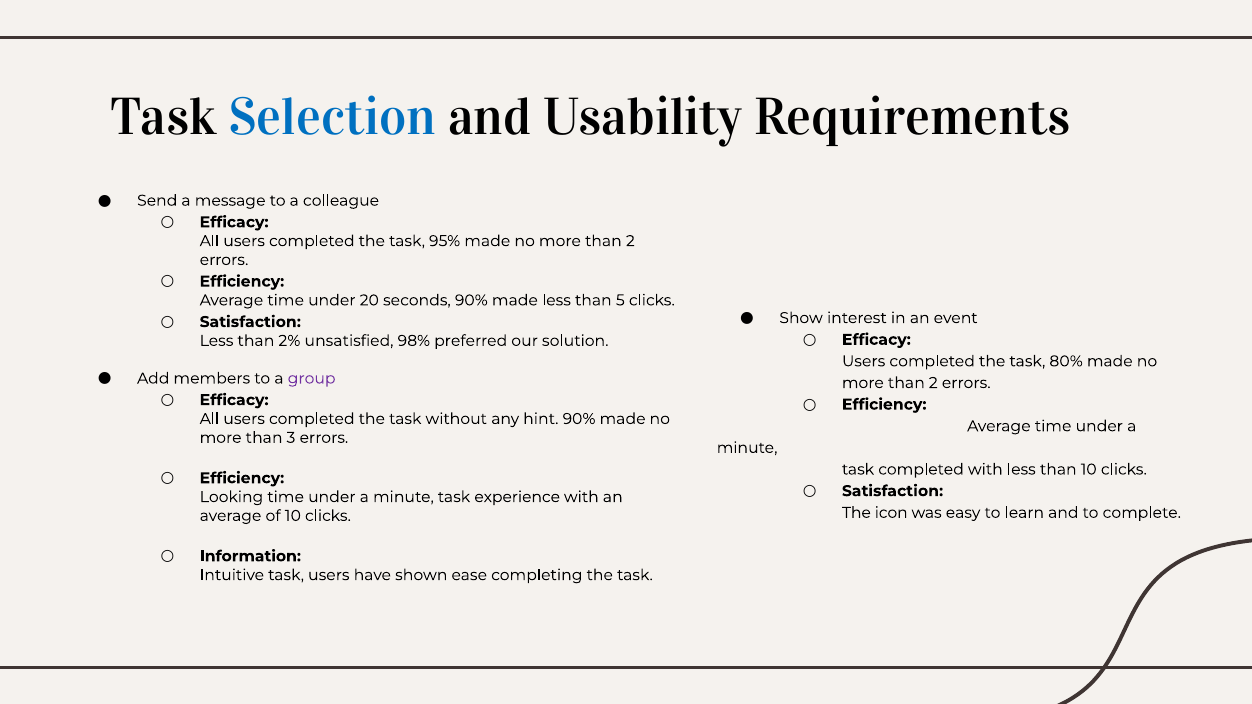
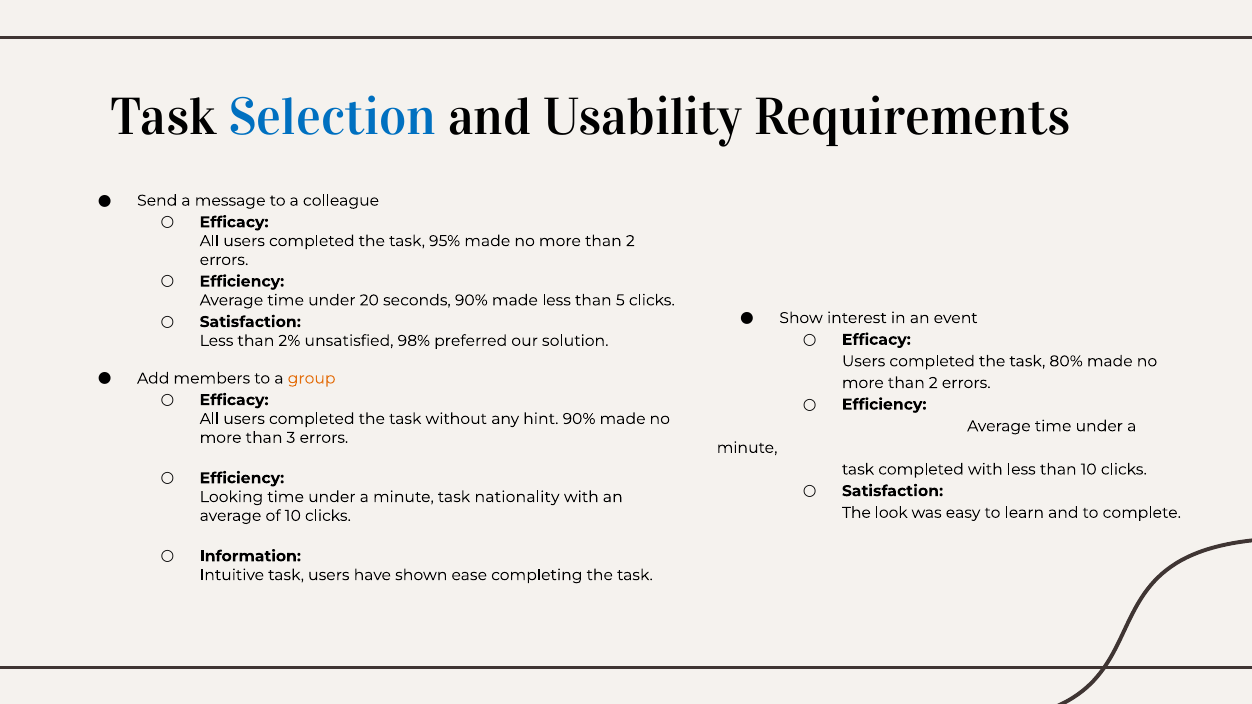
group colour: purple -> orange
experience: experience -> nationality
icon: icon -> look
